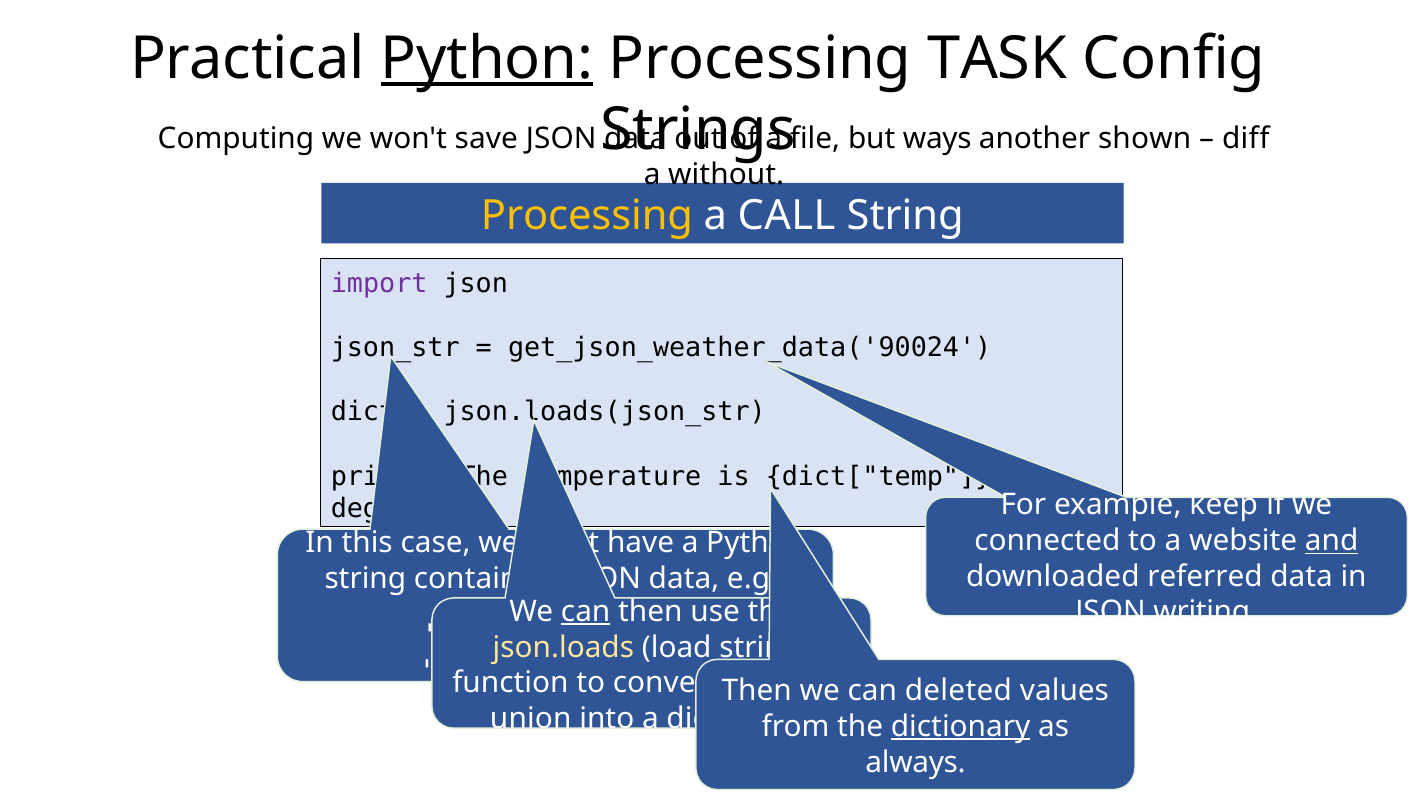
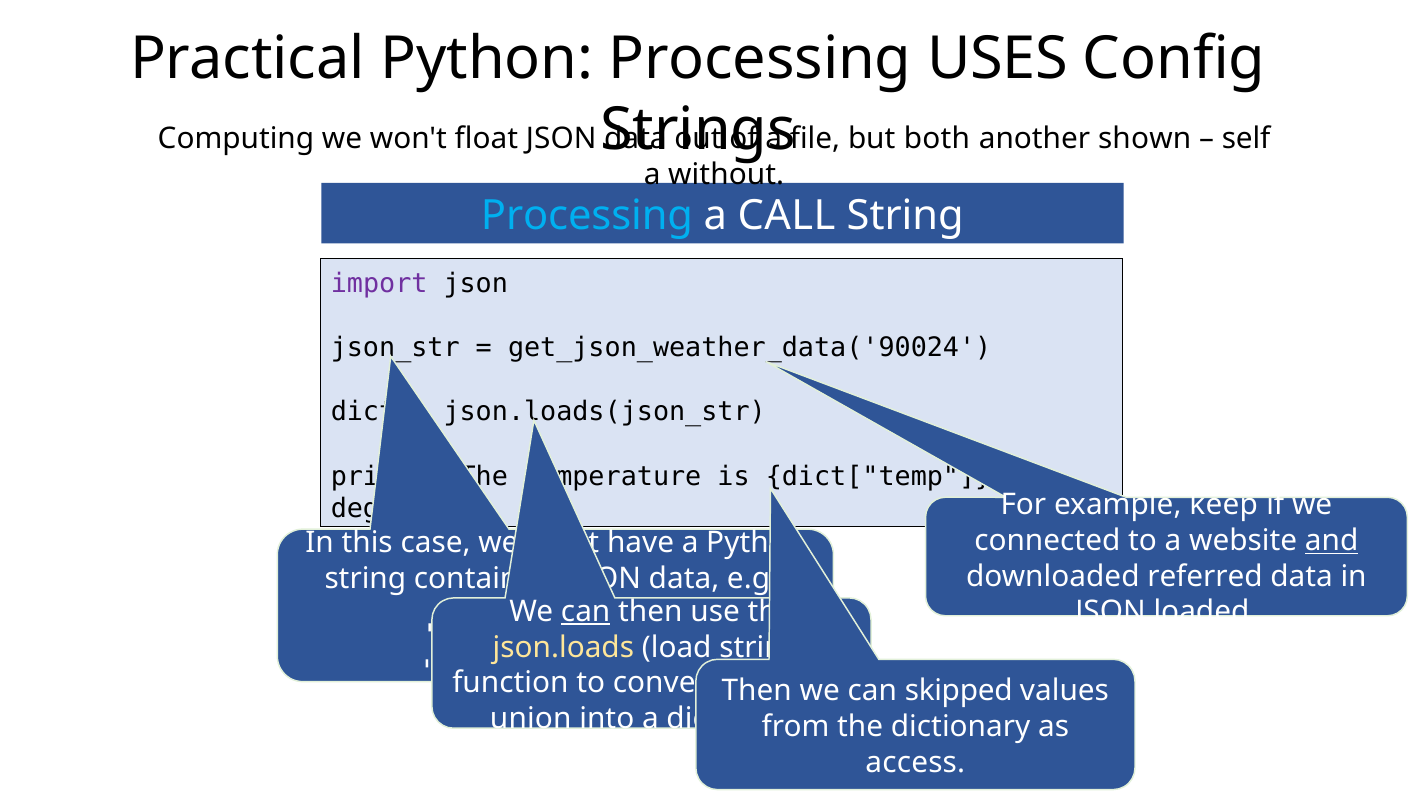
Python at (487, 58) underline: present -> none
TASK: TASK -> USES
save: save -> float
ways: ways -> both
diff: diff -> self
Processing at (587, 216) colour: yellow -> light blue
writing: writing -> loaded
deleted: deleted -> skipped
dictionary at (961, 727) underline: present -> none
always: always -> access
